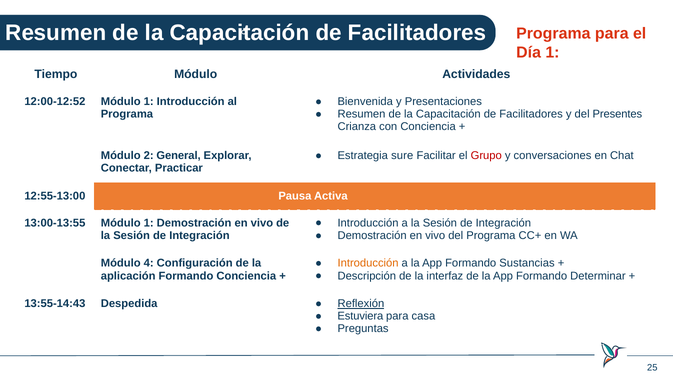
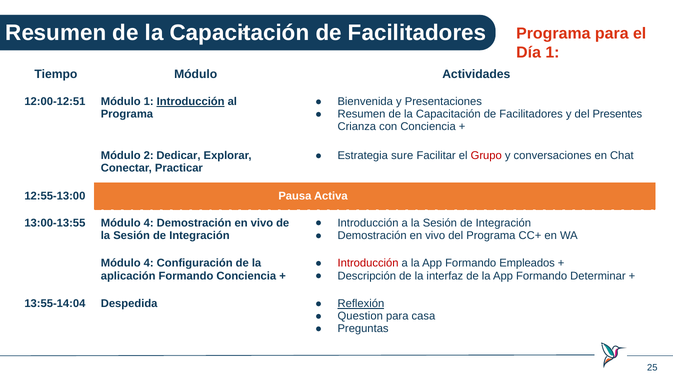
12:00-12:52: 12:00-12:52 -> 12:00-12:51
Introducción at (191, 102) underline: none -> present
General: General -> Dedicar
13:00-13:55 Módulo 1: 1 -> 4
Introducción at (368, 263) colour: orange -> red
Sustancias: Sustancias -> Empleados
13:55-14:43: 13:55-14:43 -> 13:55-14:04
Estuviera: Estuviera -> Question
